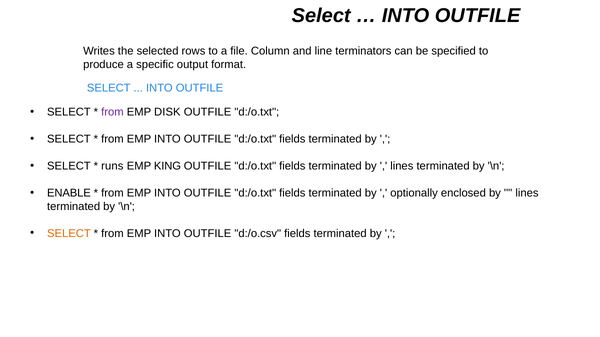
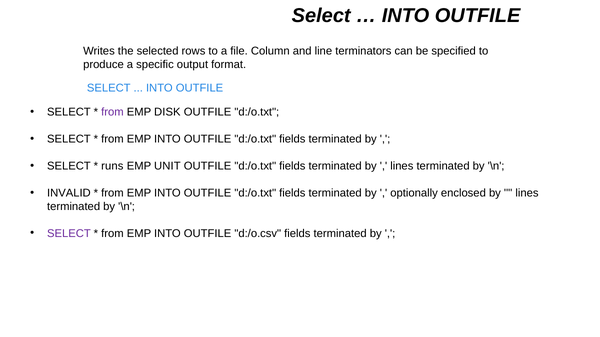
KING: KING -> UNIT
ENABLE: ENABLE -> INVALID
SELECT at (69, 234) colour: orange -> purple
